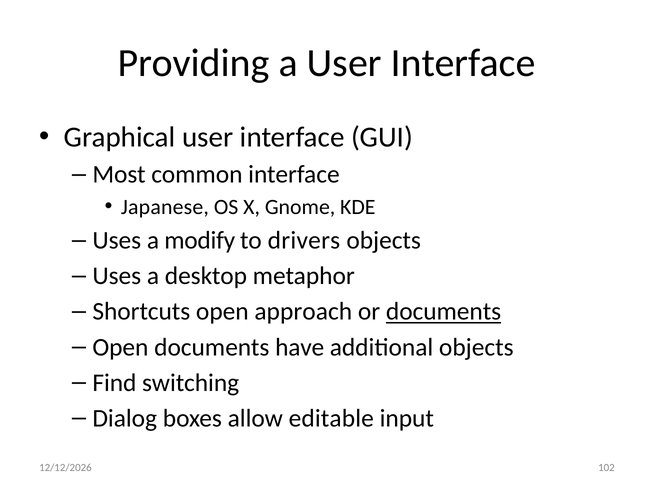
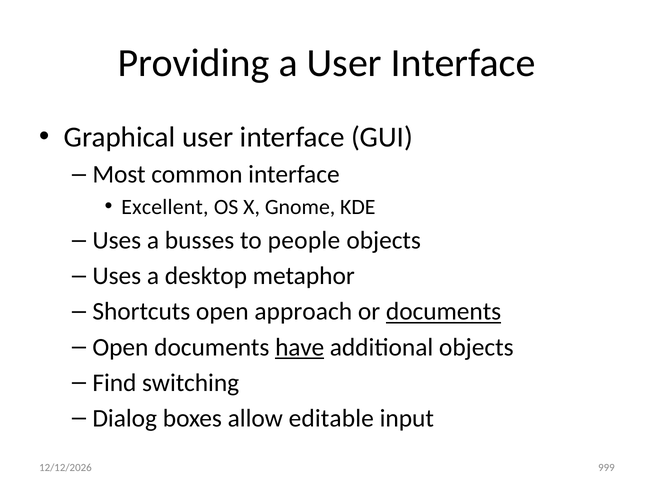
Japanese: Japanese -> Excellent
modify: modify -> busses
drivers: drivers -> people
have underline: none -> present
102: 102 -> 999
